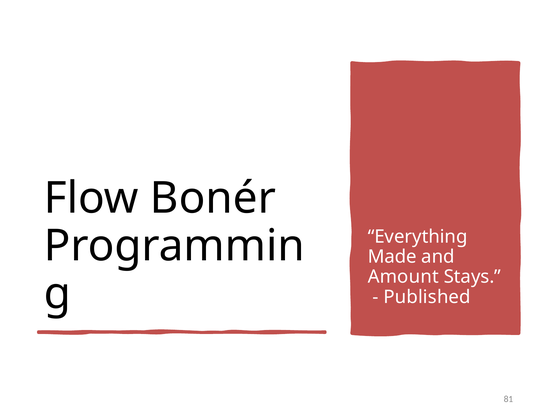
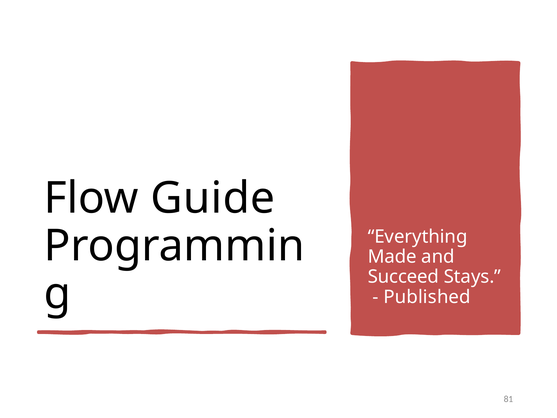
Bonér: Bonér -> Guide
Amount: Amount -> Succeed
